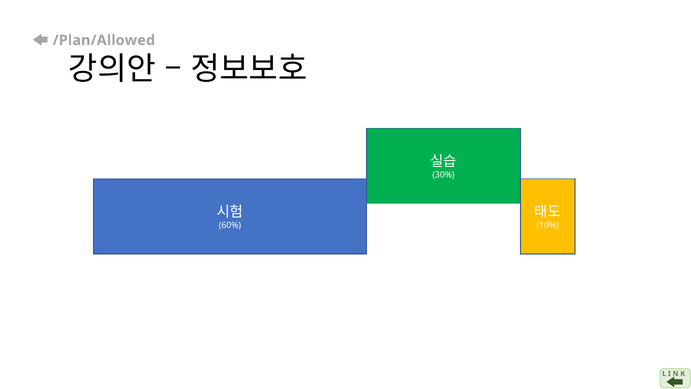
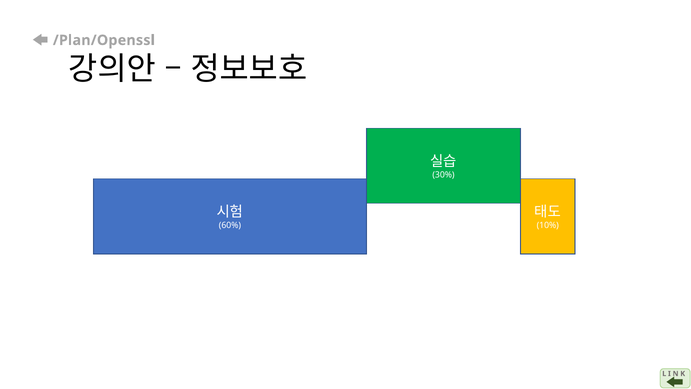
/Plan/Allowed: /Plan/Allowed -> /Plan/Openssl
